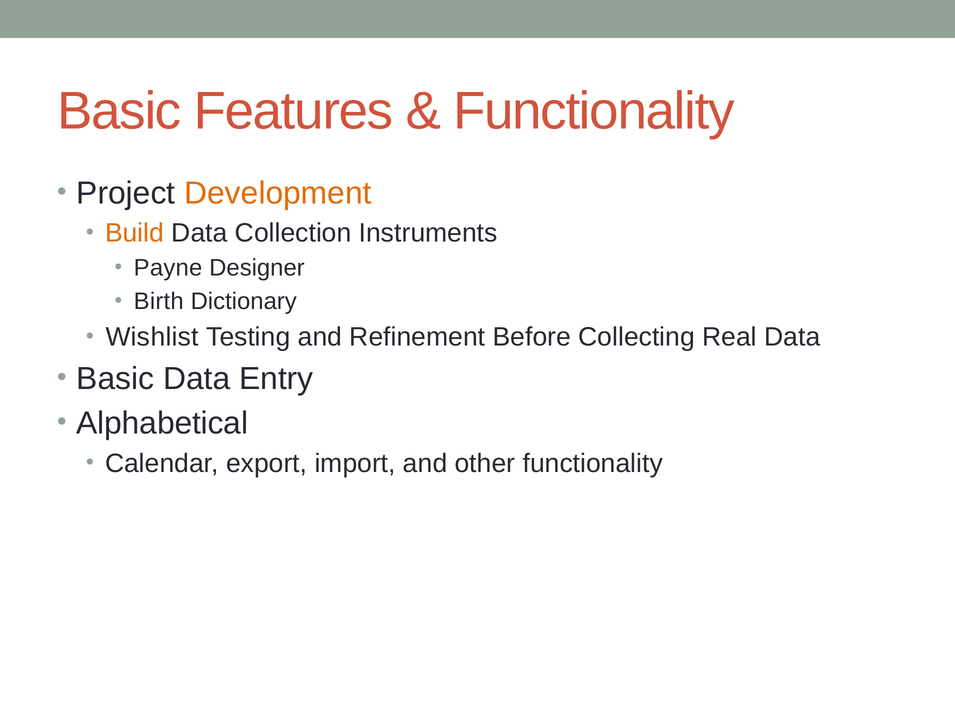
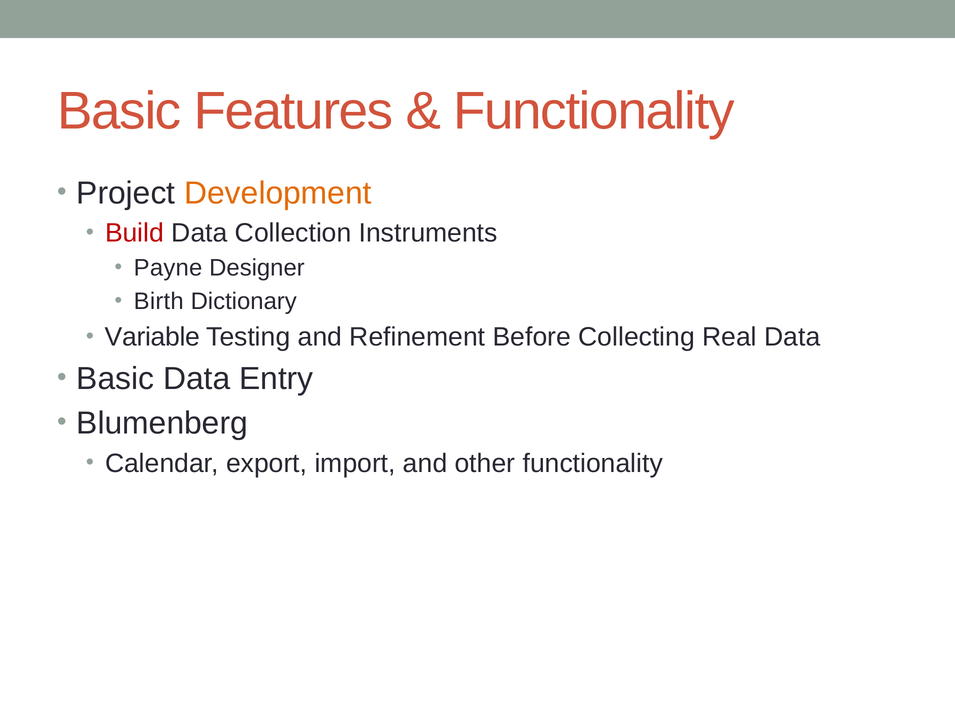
Build colour: orange -> red
Wishlist: Wishlist -> Variable
Alphabetical: Alphabetical -> Blumenberg
